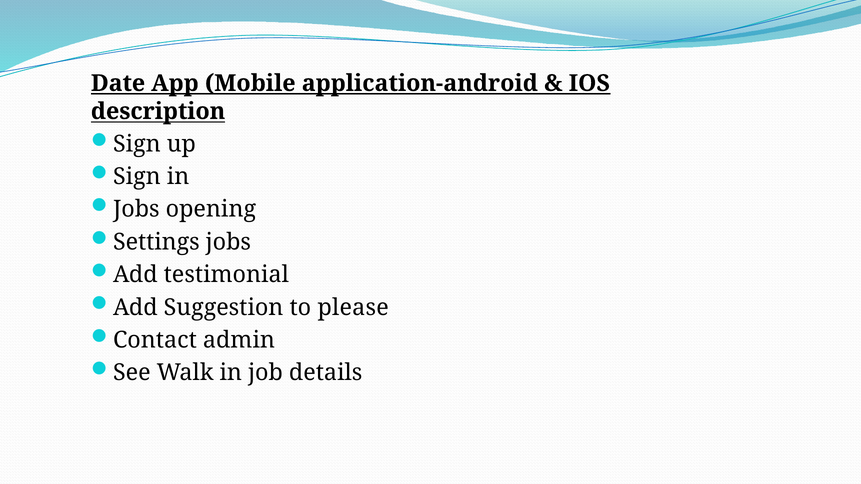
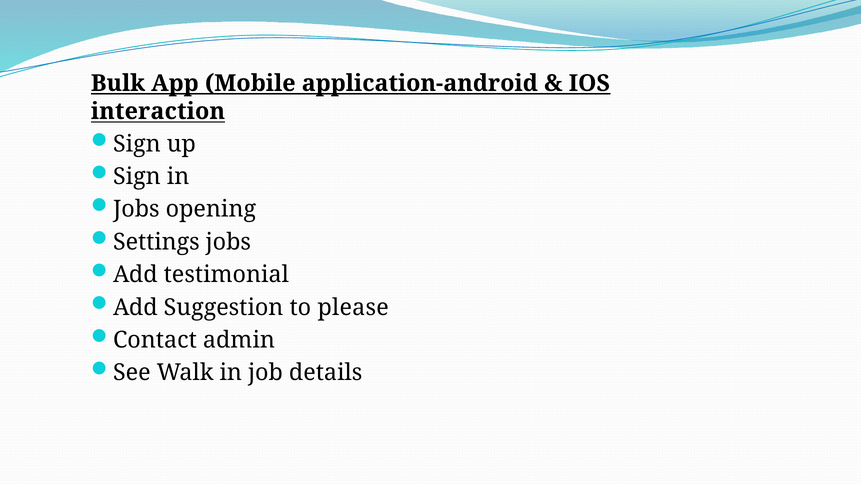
Date: Date -> Bulk
description: description -> interaction
